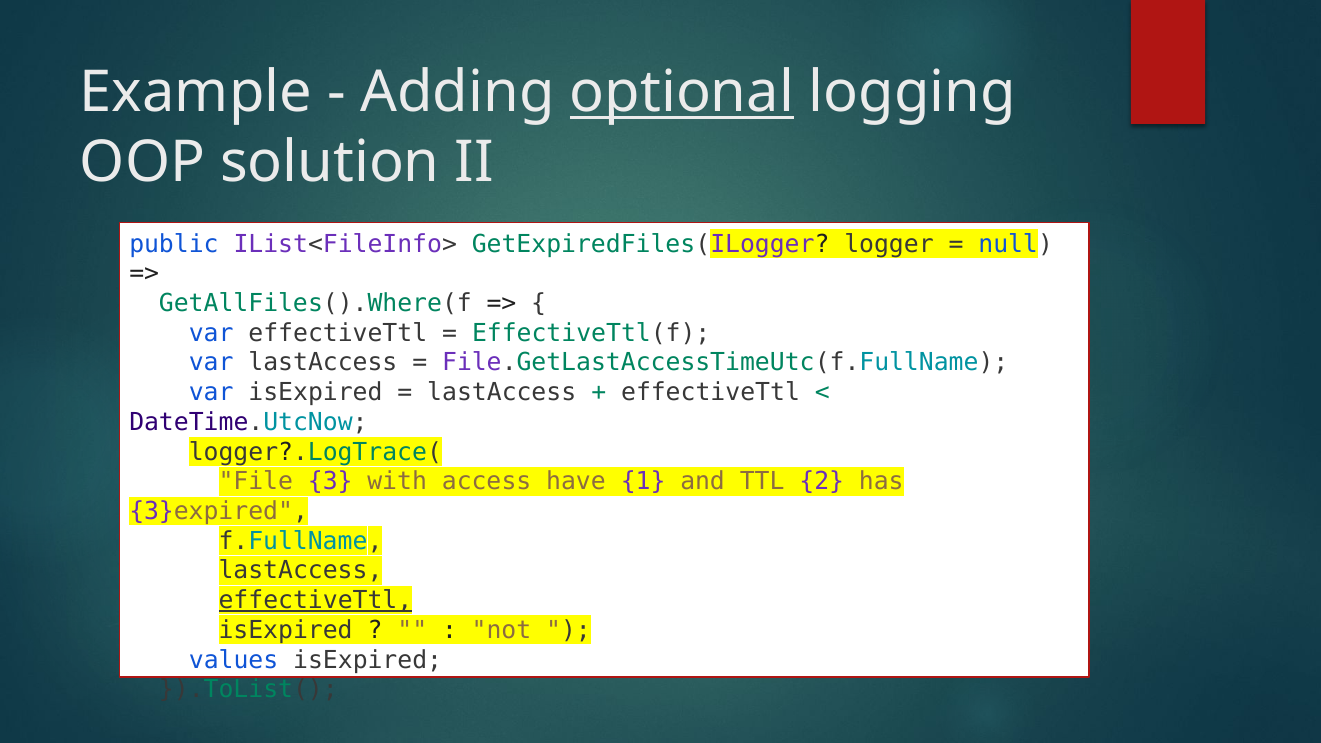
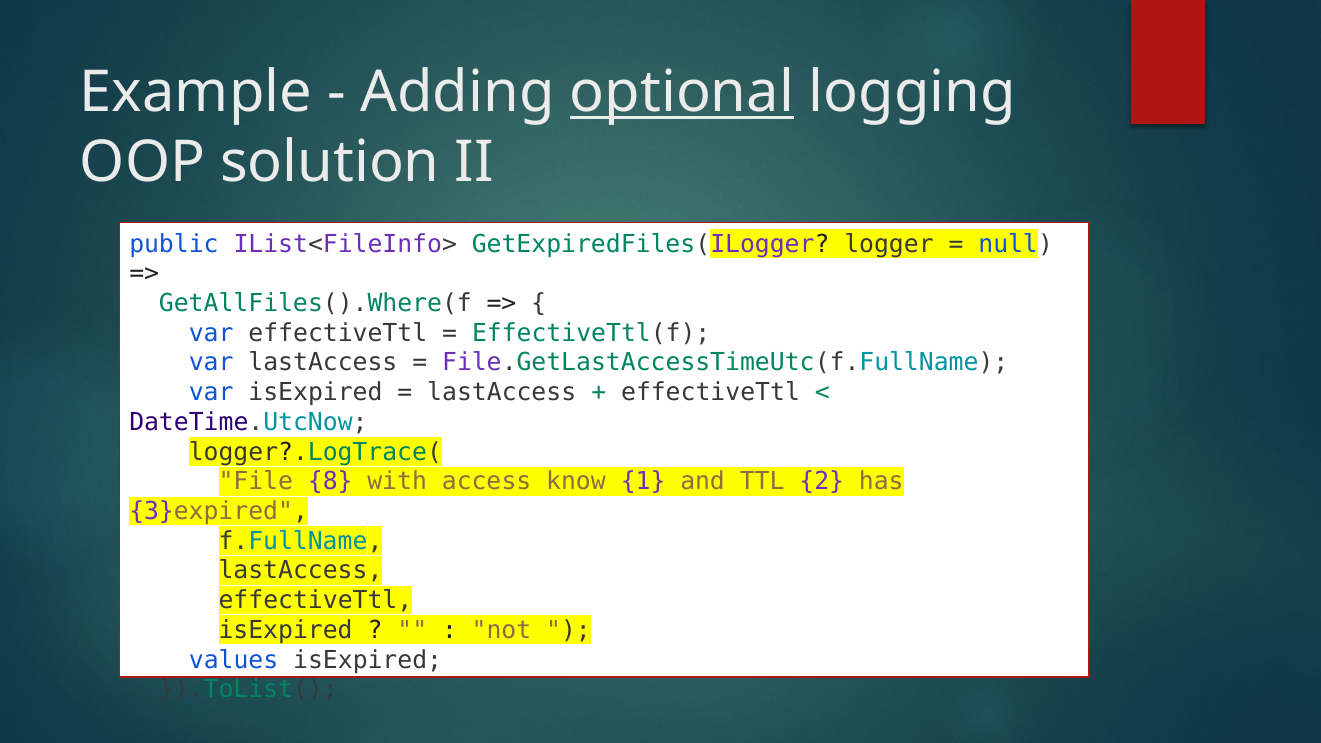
3: 3 -> 8
have: have -> know
effectiveTtl at (315, 601) underline: present -> none
